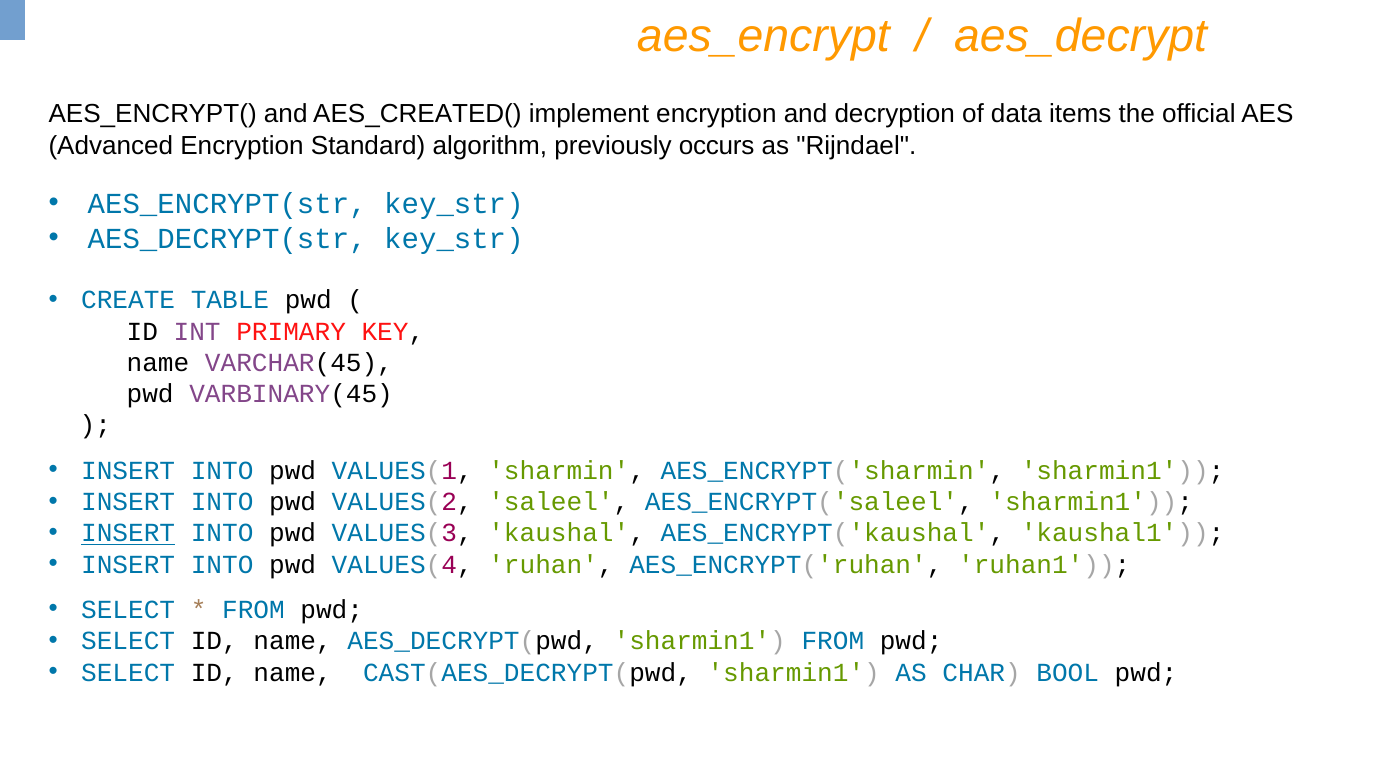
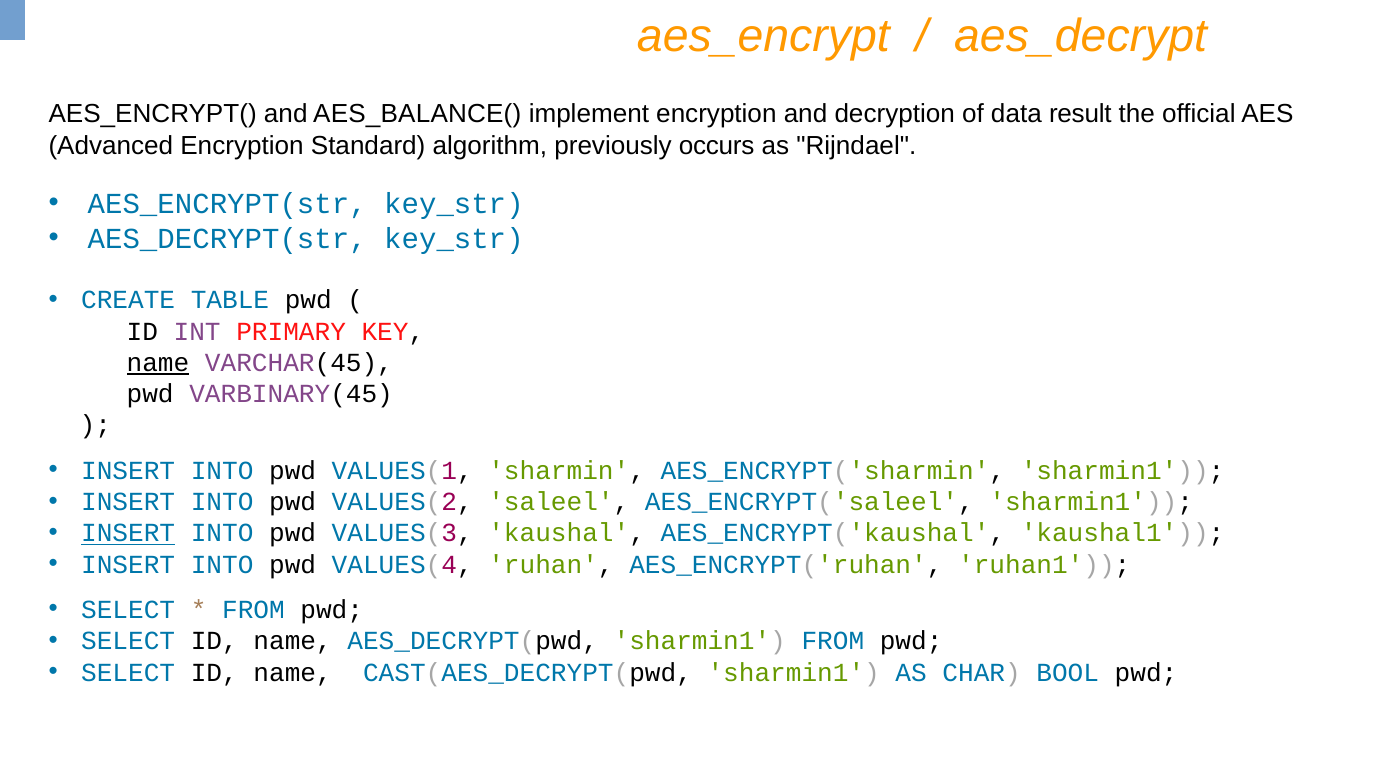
AES_CREATED(: AES_CREATED( -> AES_BALANCE(
items: items -> result
name at (158, 363) underline: none -> present
